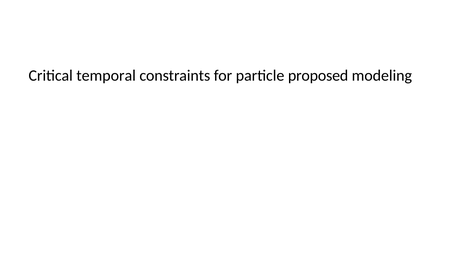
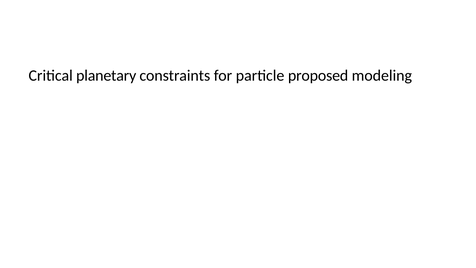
temporal: temporal -> planetary
